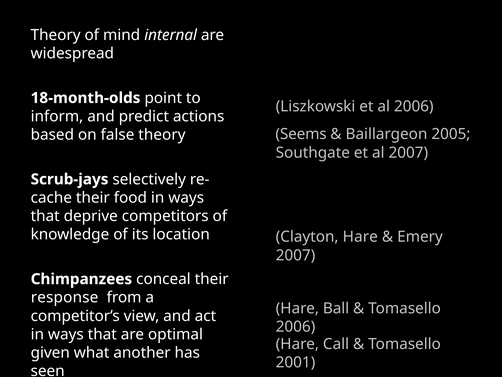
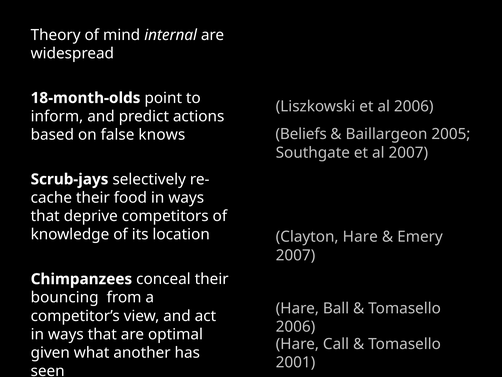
Seems: Seems -> Beliefs
false theory: theory -> knows
response: response -> bouncing
